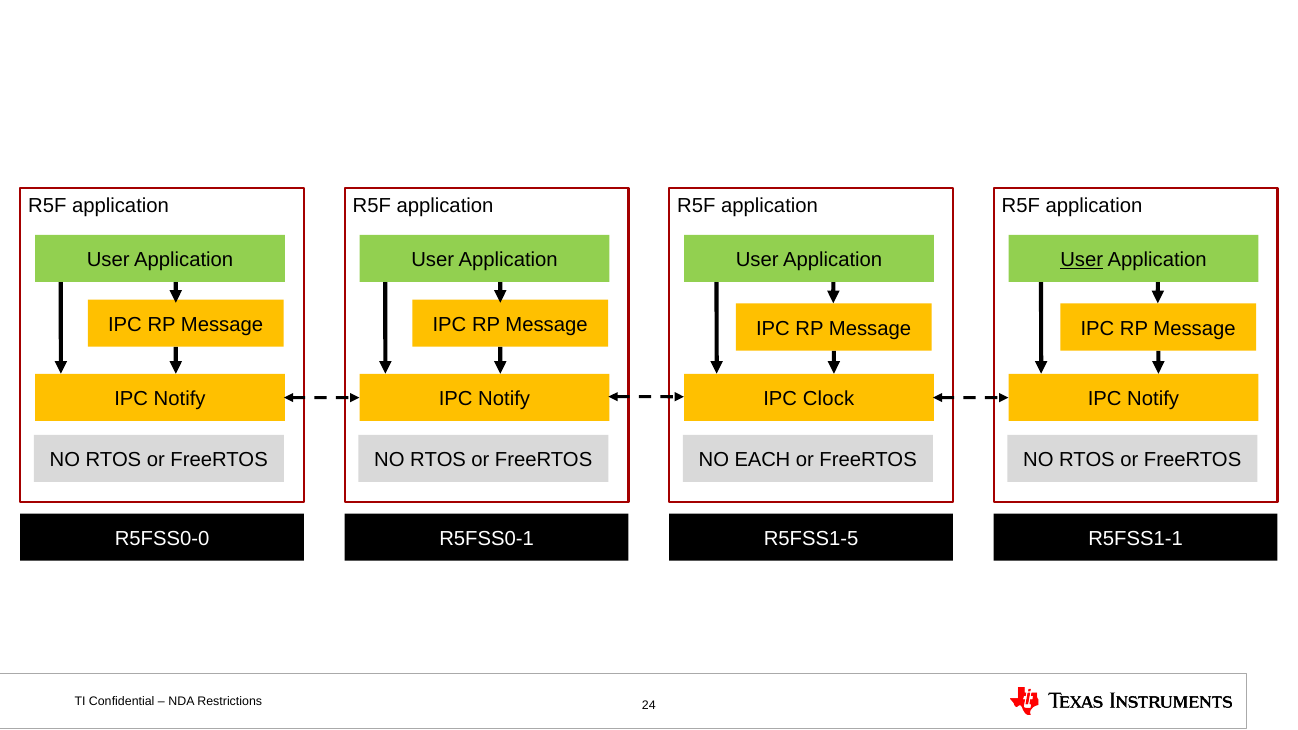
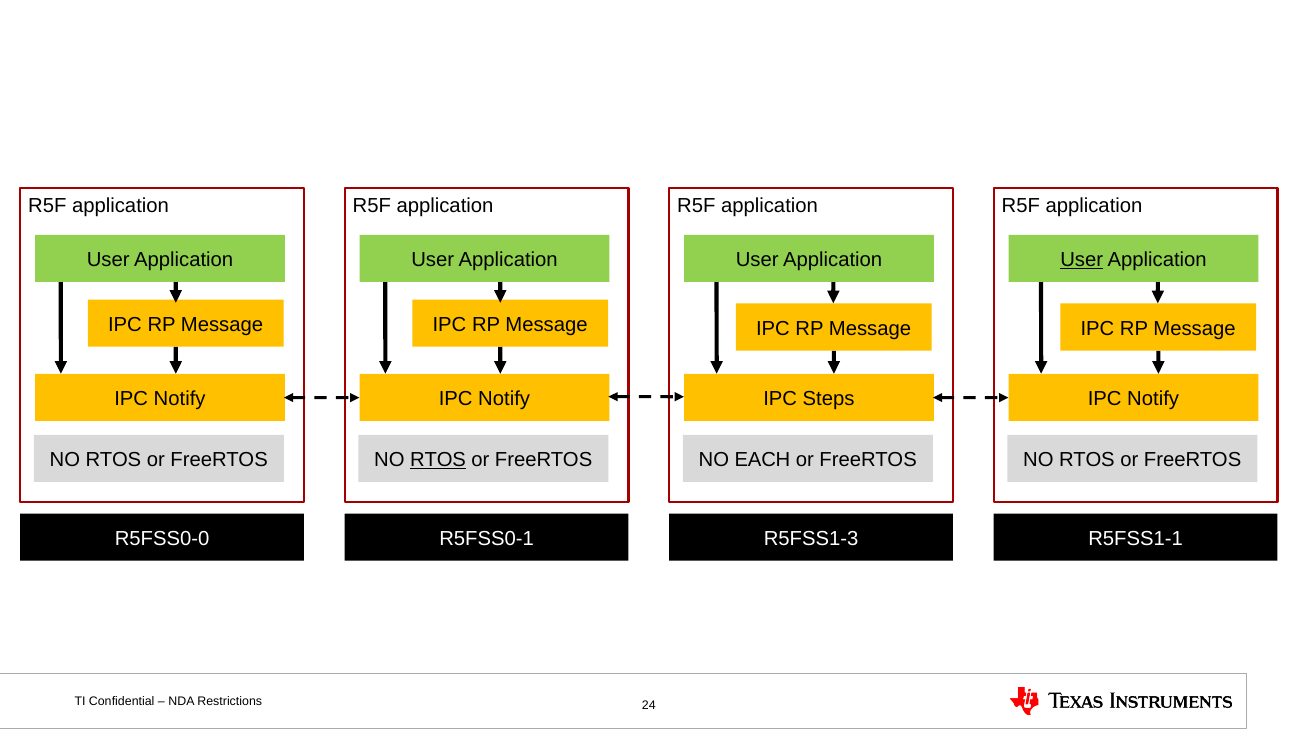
Clock: Clock -> Steps
RTOS at (438, 460) underline: none -> present
R5FSS1-5: R5FSS1-5 -> R5FSS1-3
